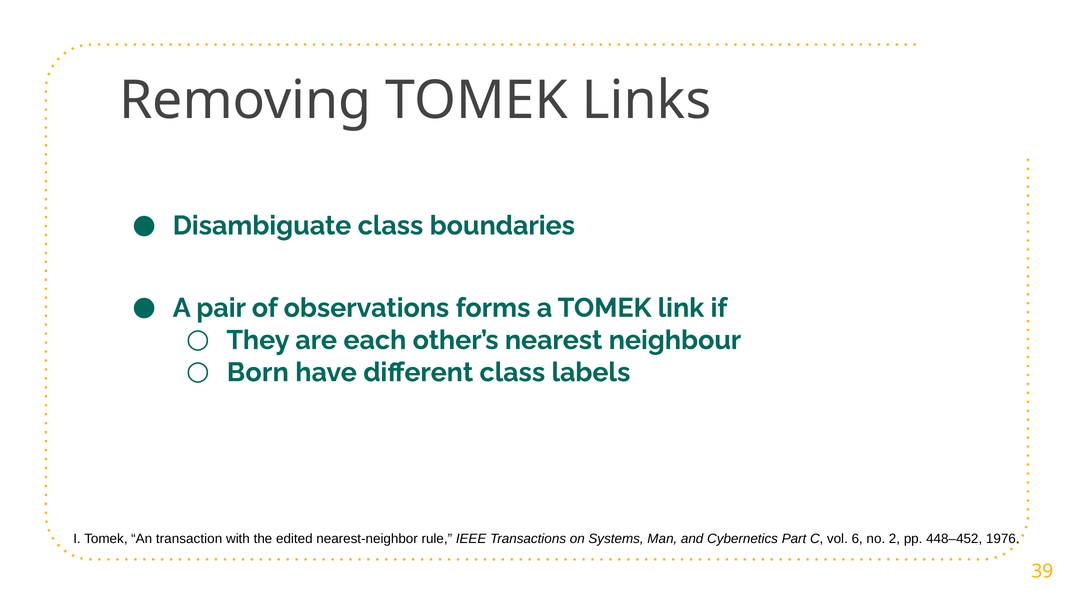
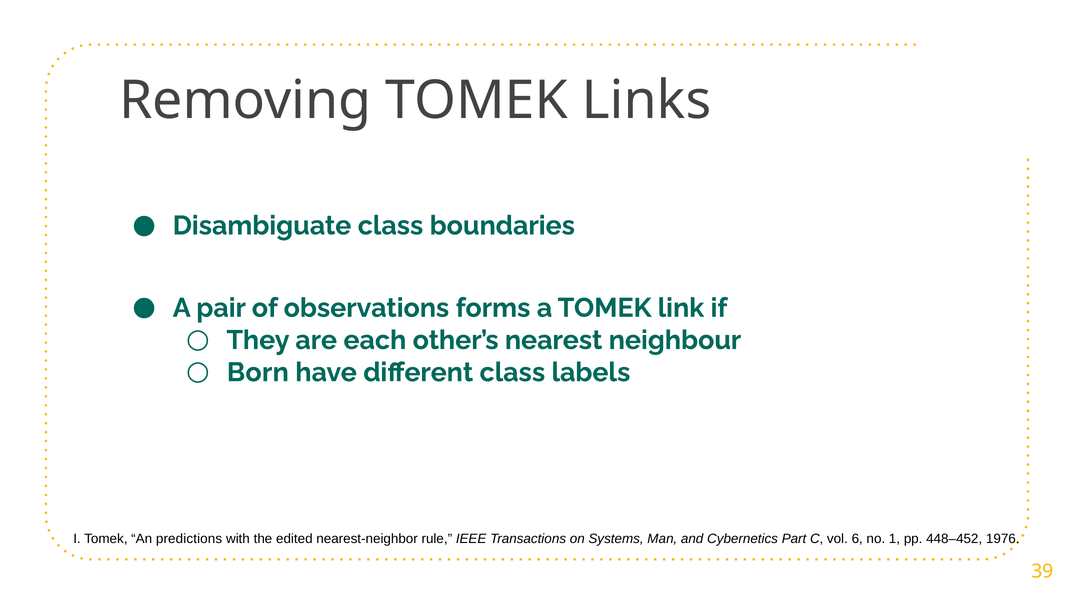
transaction: transaction -> predictions
2: 2 -> 1
